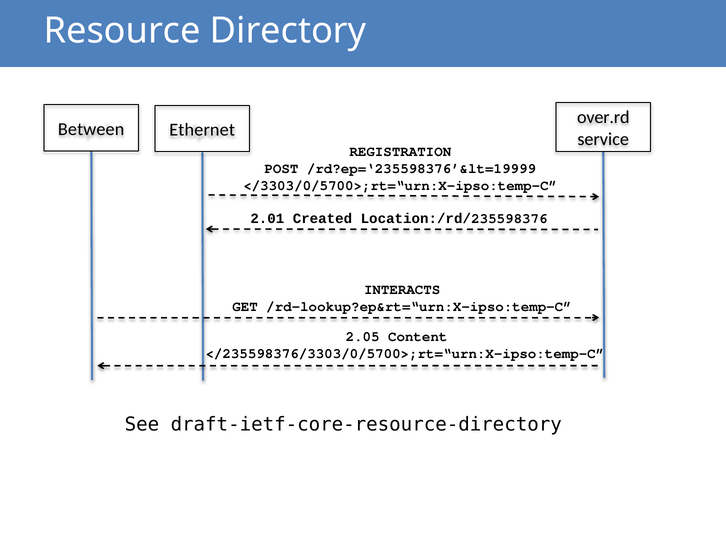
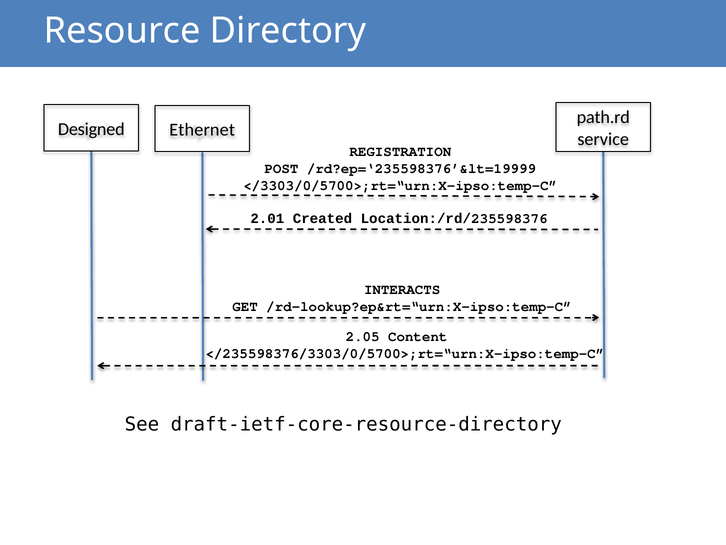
over.rd: over.rd -> path.rd
Between: Between -> Designed
